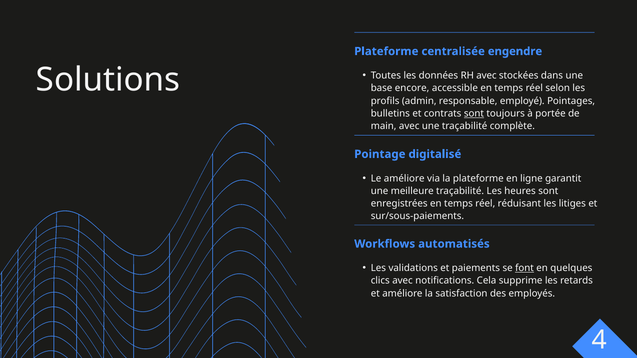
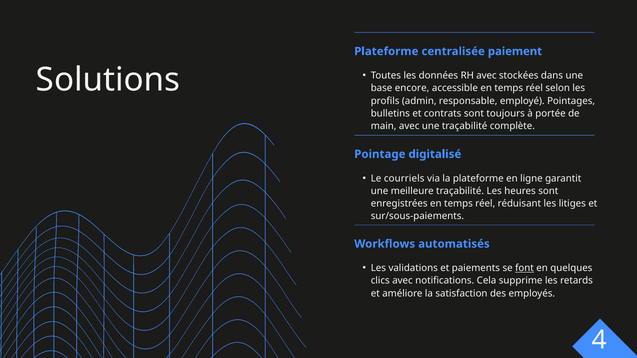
engendre: engendre -> paiement
sont at (474, 114) underline: present -> none
Le améliore: améliore -> courriels
